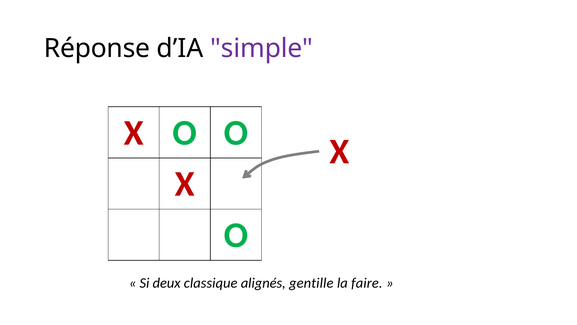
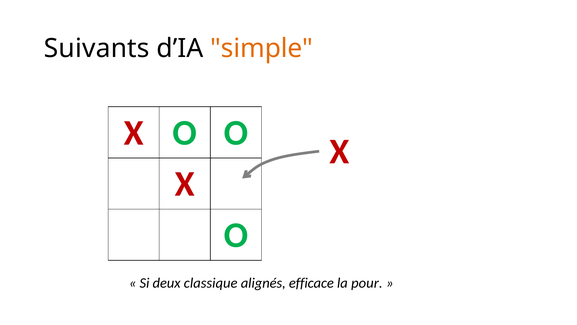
Réponse: Réponse -> Suivants
simple colour: purple -> orange
gentille: gentille -> efficace
faire: faire -> pour
